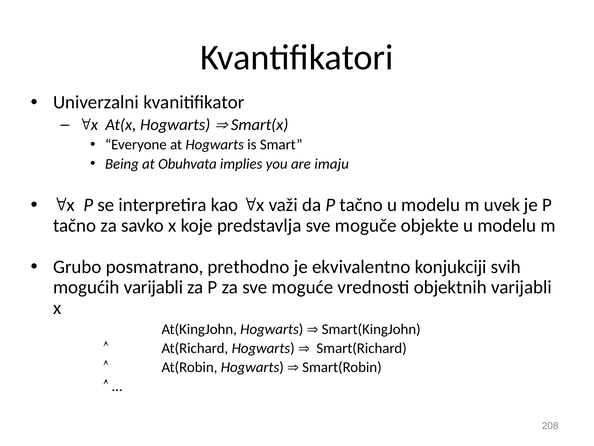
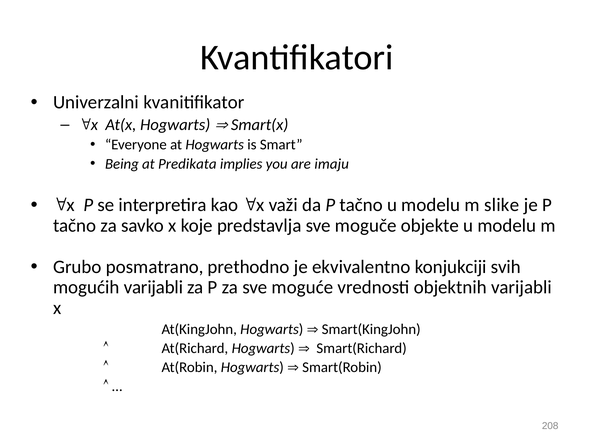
Obuhvata: Obuhvata -> Predikata
uvek: uvek -> slike
